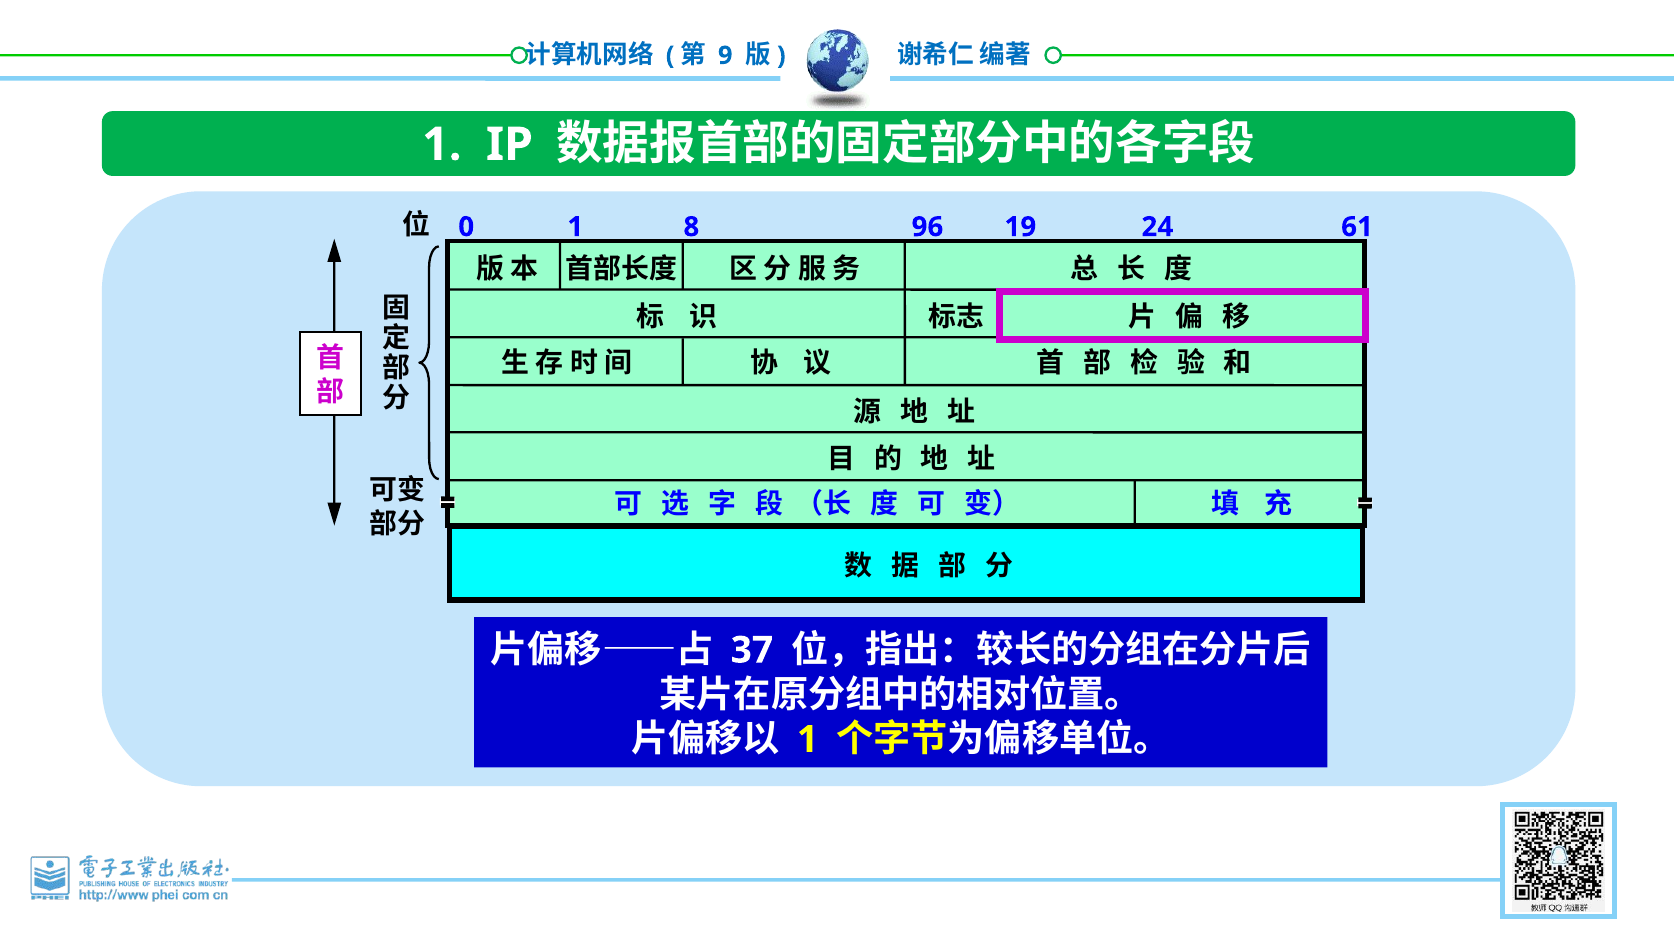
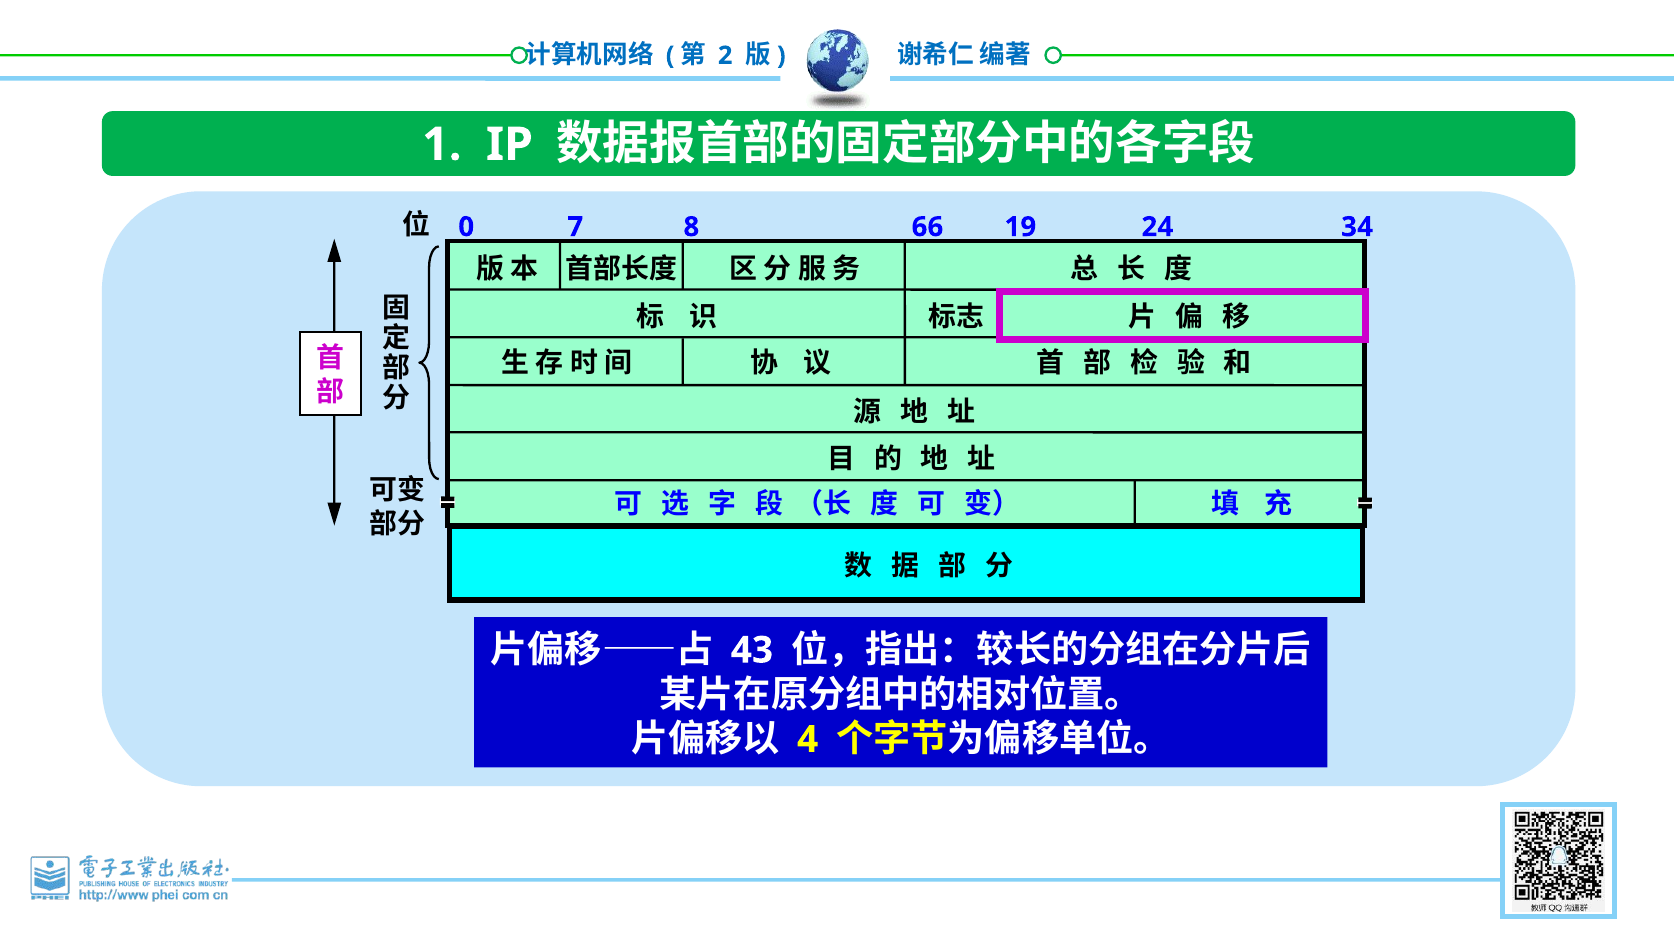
9: 9 -> 2
0 1: 1 -> 7
96: 96 -> 66
61: 61 -> 34
37: 37 -> 43
1 at (808, 739): 1 -> 4
